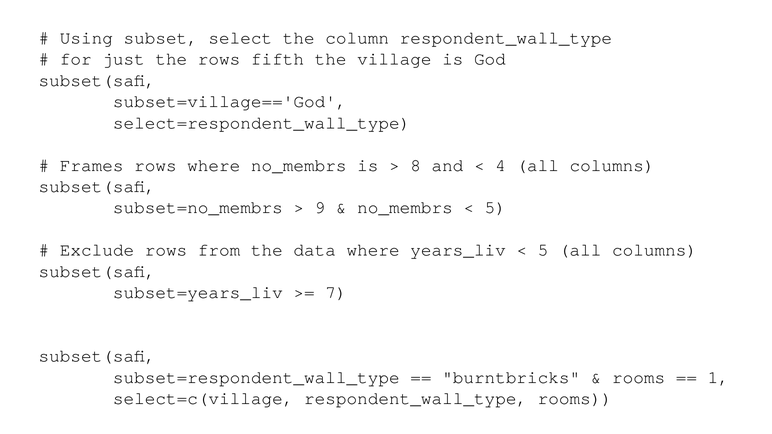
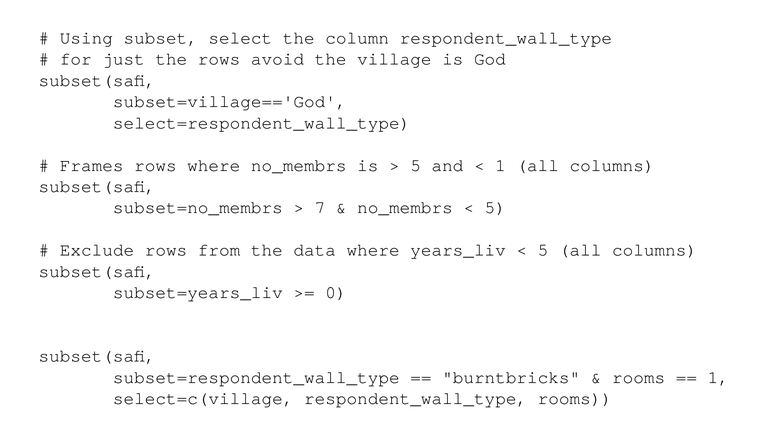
fifth: fifth -> avoid
8 at (416, 165): 8 -> 5
4 at (501, 165): 4 -> 1
9: 9 -> 7
7: 7 -> 0
